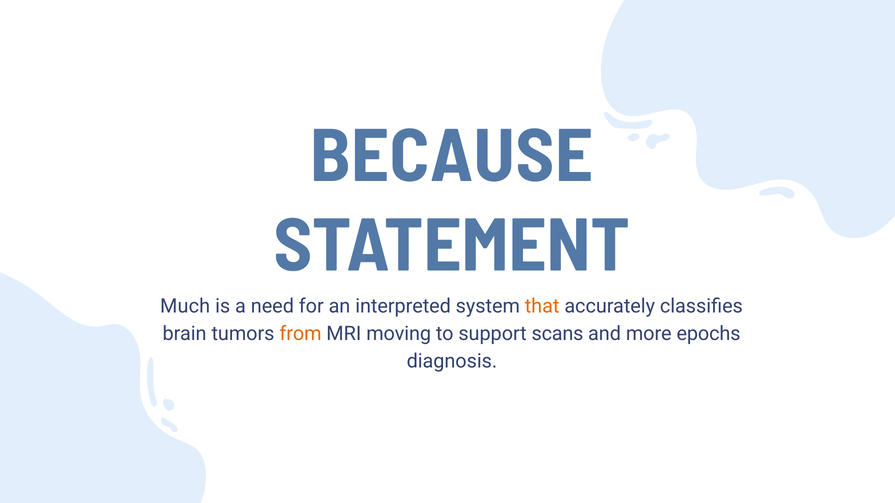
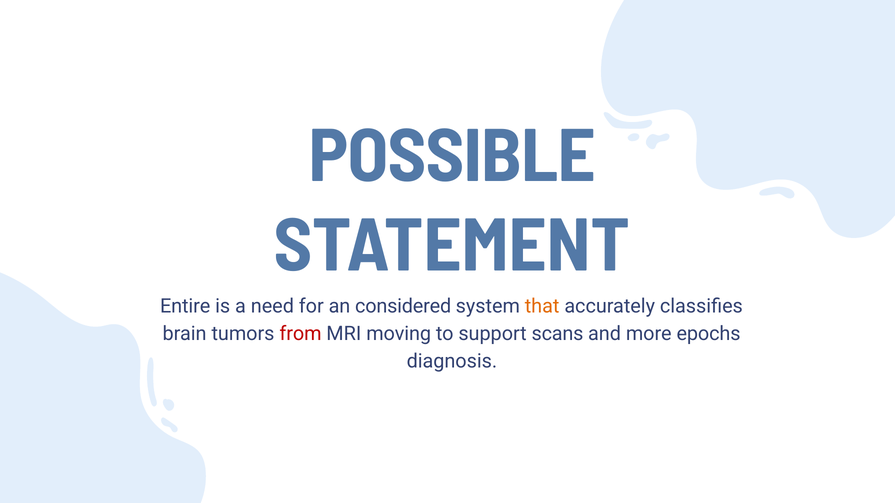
BECAUSE: BECAUSE -> POSSIBLE
Much: Much -> Entire
interpreted: interpreted -> considered
from colour: orange -> red
